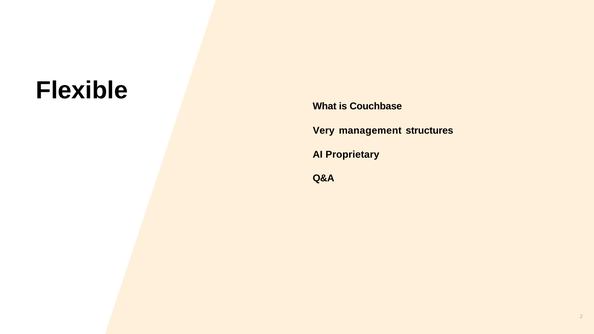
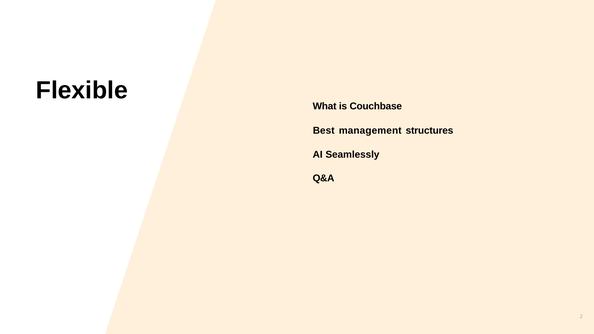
Very: Very -> Best
Proprietary: Proprietary -> Seamlessly
